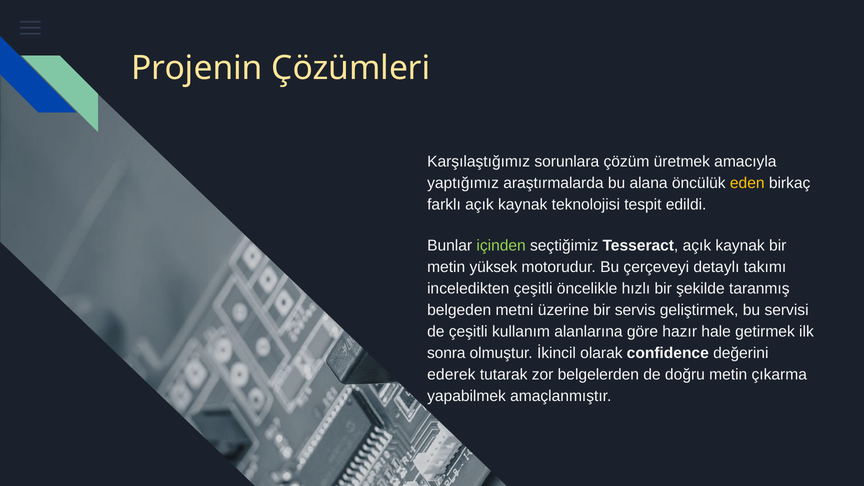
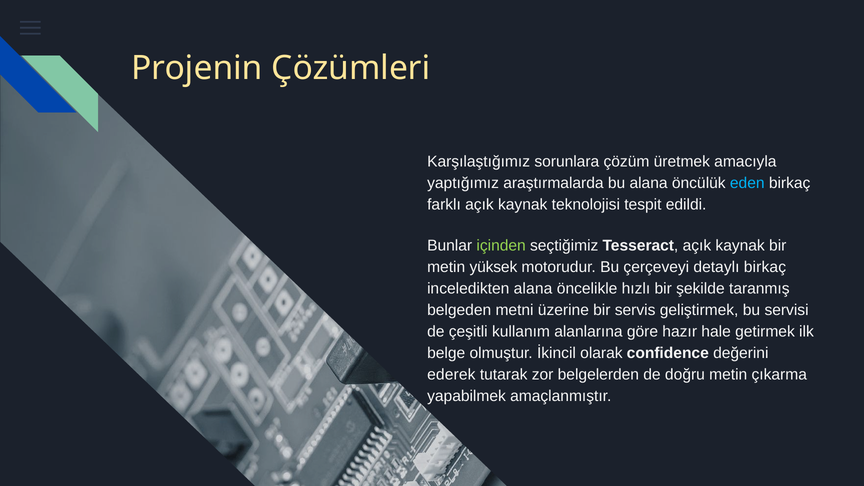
eden colour: yellow -> light blue
detaylı takımı: takımı -> birkaç
inceledikten çeşitli: çeşitli -> alana
sonra: sonra -> belge
